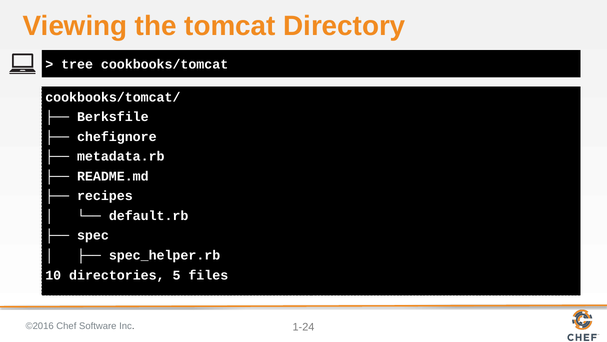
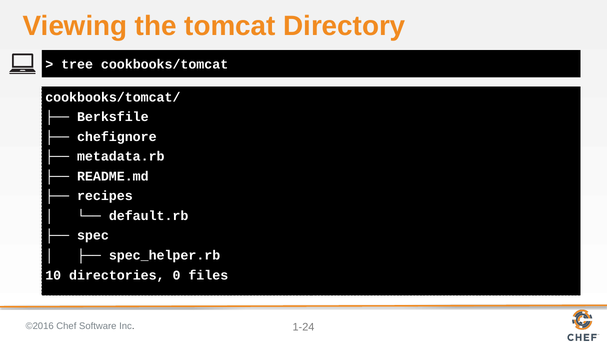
5: 5 -> 0
